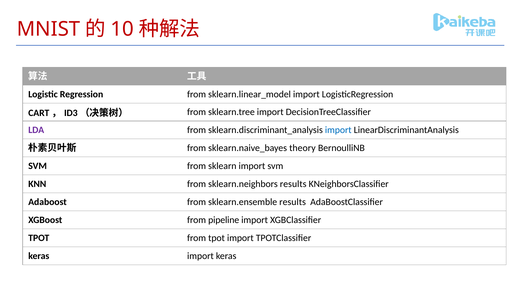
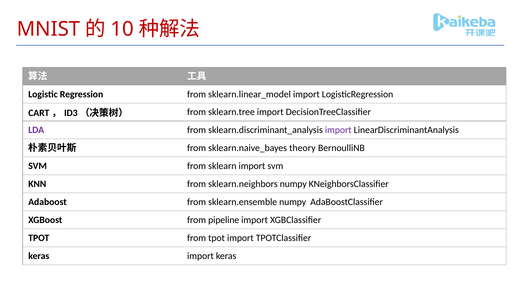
import at (338, 130) colour: blue -> purple
sklearn.neighbors results: results -> numpy
sklearn.ensemble results: results -> numpy
